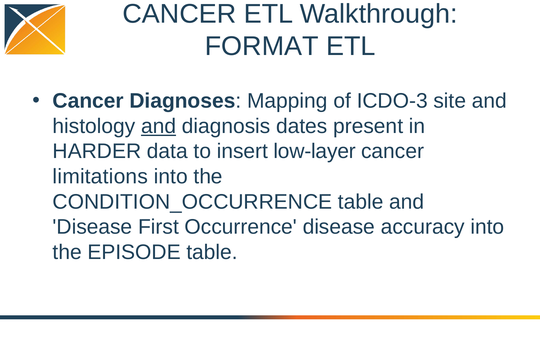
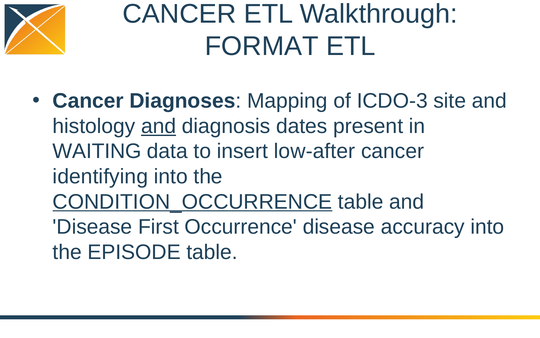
HARDER: HARDER -> WAITING
low-layer: low-layer -> low-after
limitations: limitations -> identifying
CONDITION_OCCURRENCE underline: none -> present
